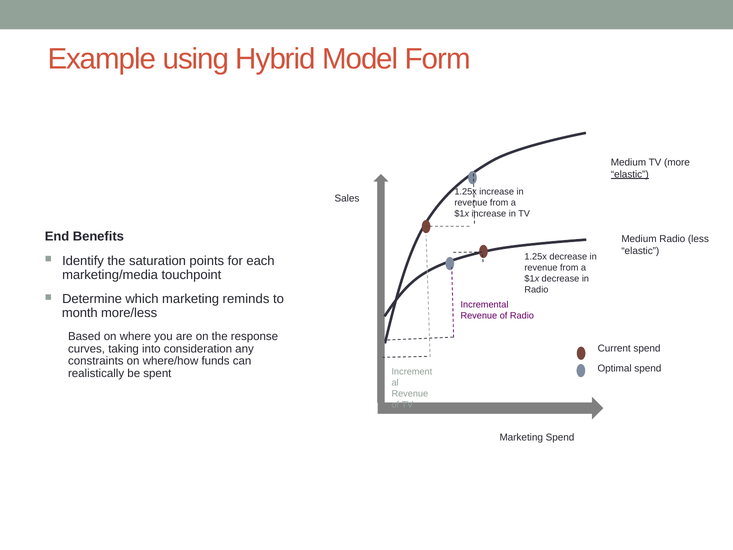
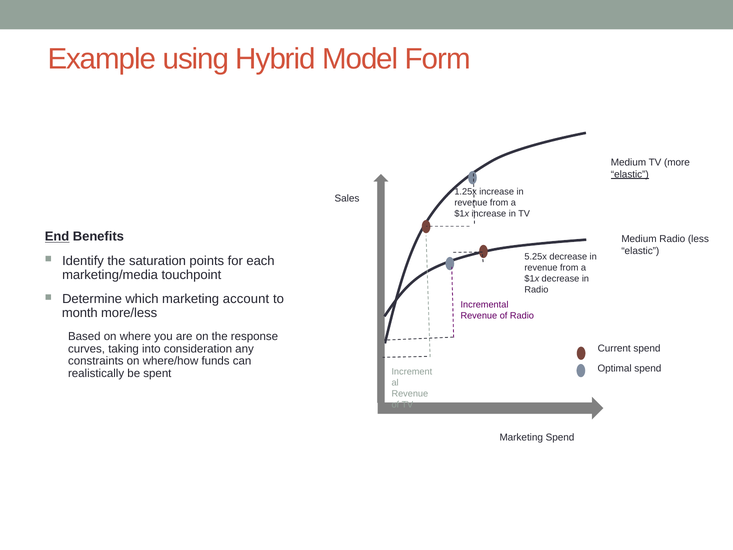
End underline: none -> present
1.25x at (536, 256): 1.25x -> 5.25x
reminds: reminds -> account
